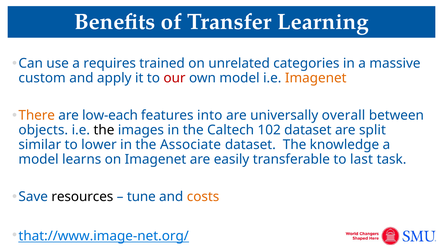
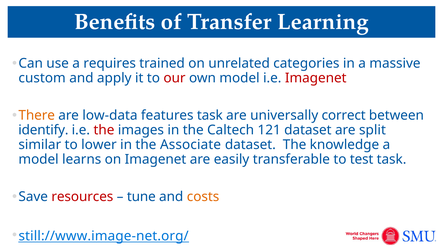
Imagenet at (316, 78) colour: orange -> red
low-each: low-each -> low-data
features into: into -> task
overall: overall -> correct
objects: objects -> identify
the at (104, 130) colour: black -> red
102: 102 -> 121
last: last -> test
resources colour: black -> red
that://www.image-net.org/: that://www.image-net.org/ -> still://www.image-net.org/
